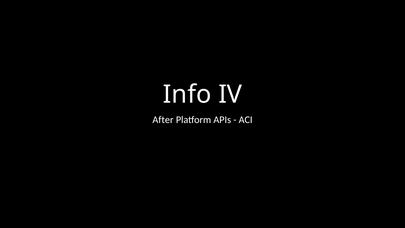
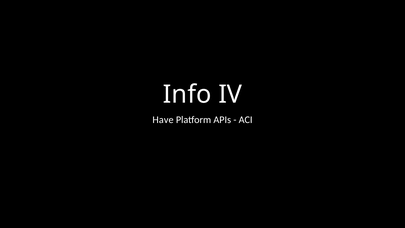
After: After -> Have
